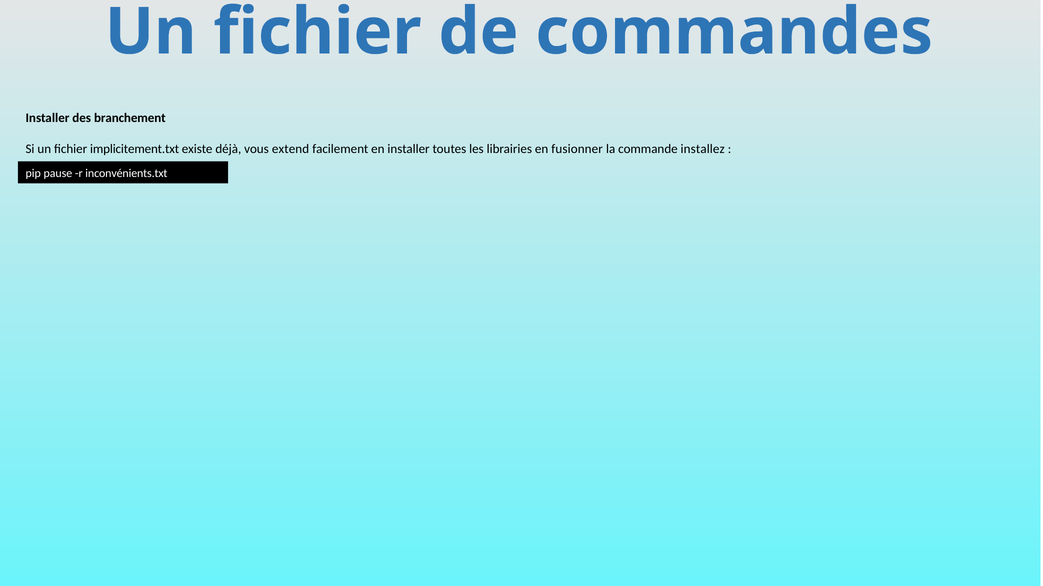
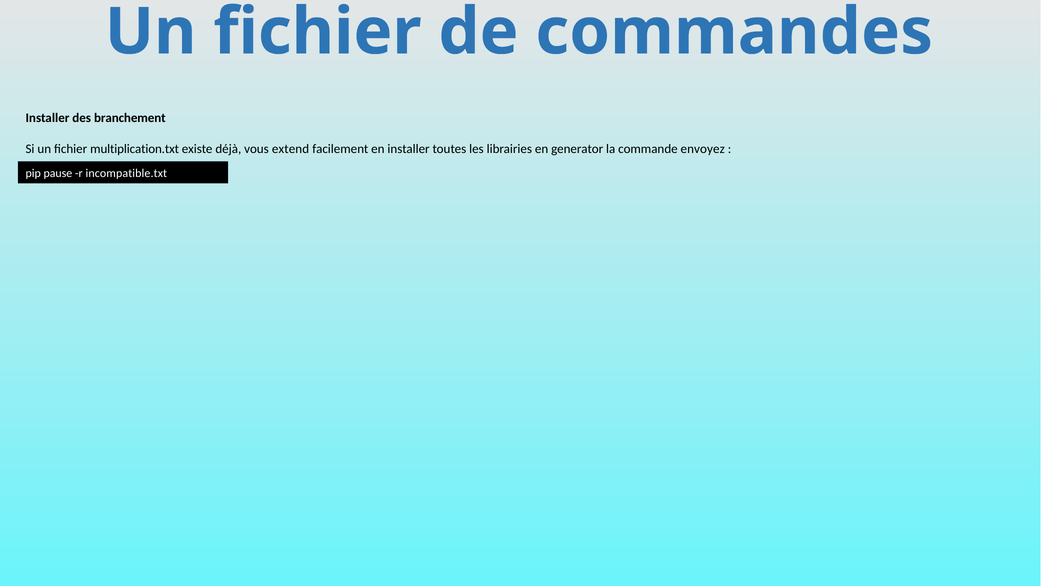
implicitement.txt: implicitement.txt -> multiplication.txt
fusionner: fusionner -> generator
installez: installez -> envoyez
inconvénients.txt: inconvénients.txt -> incompatible.txt
